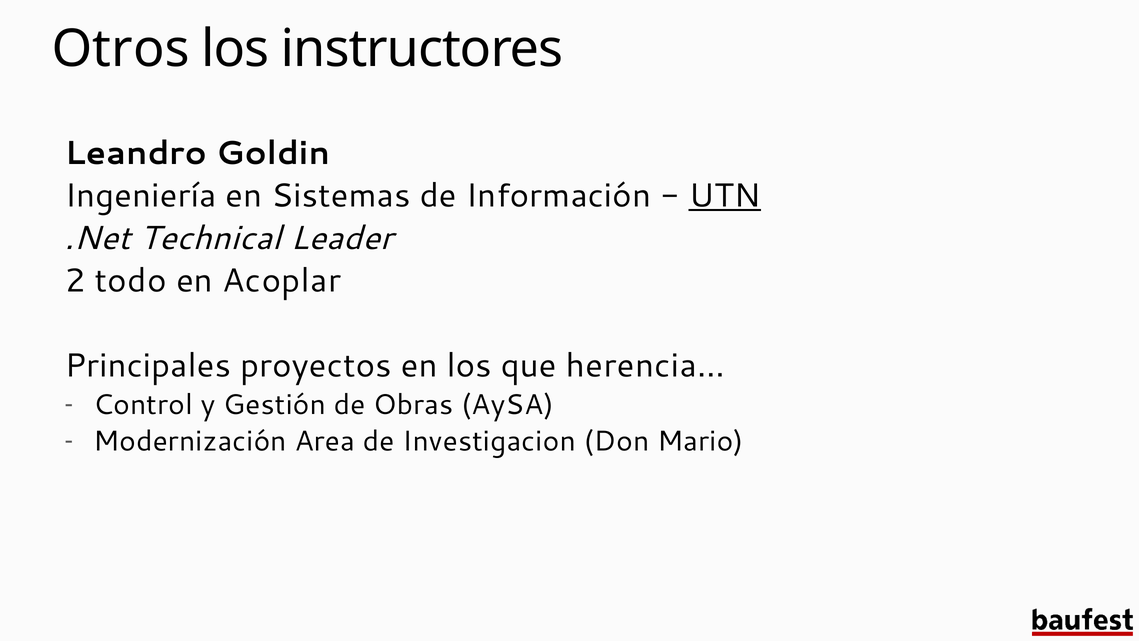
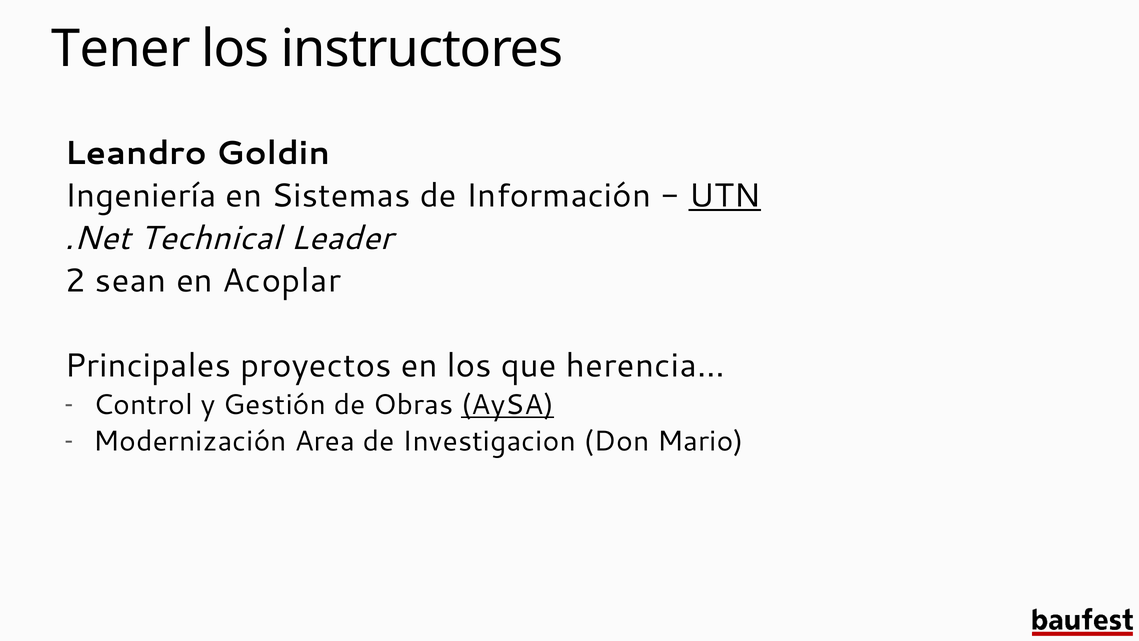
Otros: Otros -> Tener
todo: todo -> sean
AySA underline: none -> present
